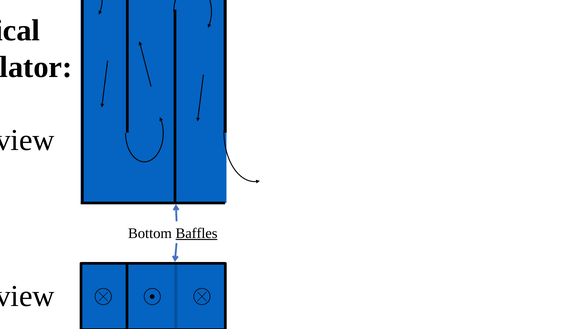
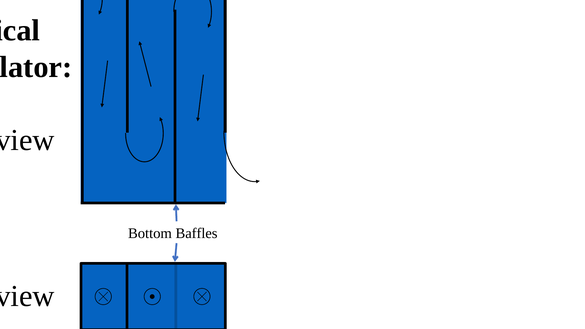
Baffles underline: present -> none
